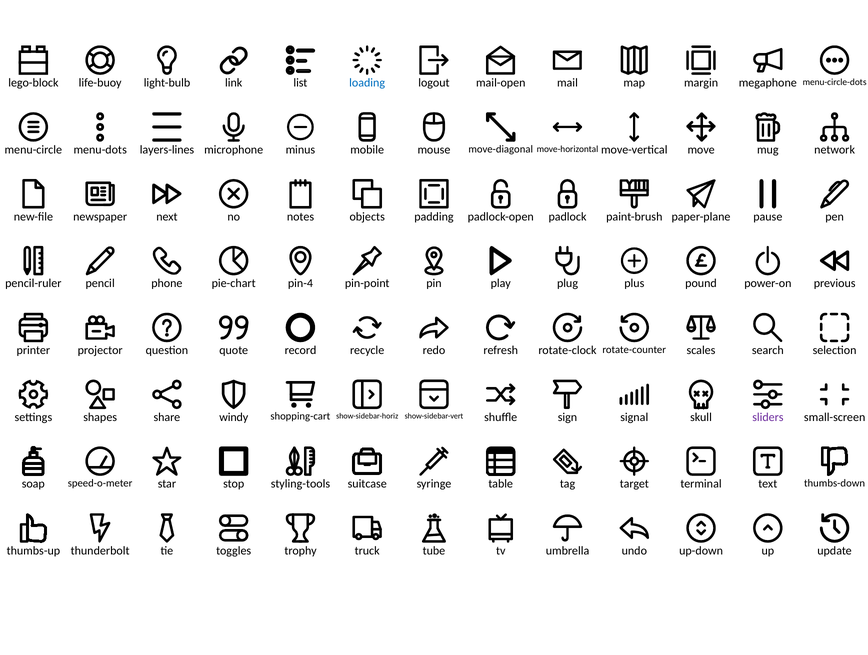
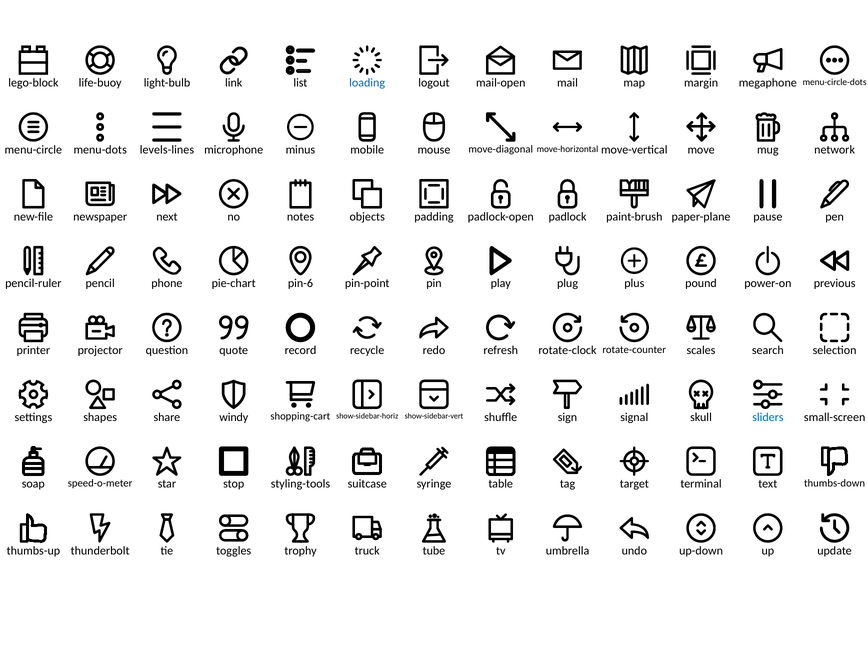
layers-lines: layers-lines -> levels-lines
pin-4: pin-4 -> pin-6
sliders colour: purple -> blue
